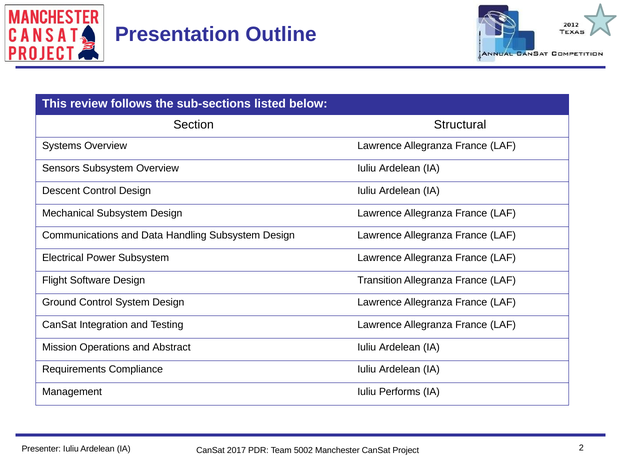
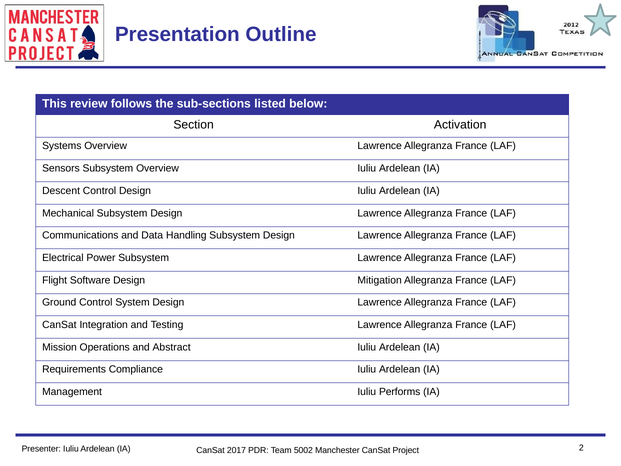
Structural: Structural -> Activation
Transition: Transition -> Mitigation
